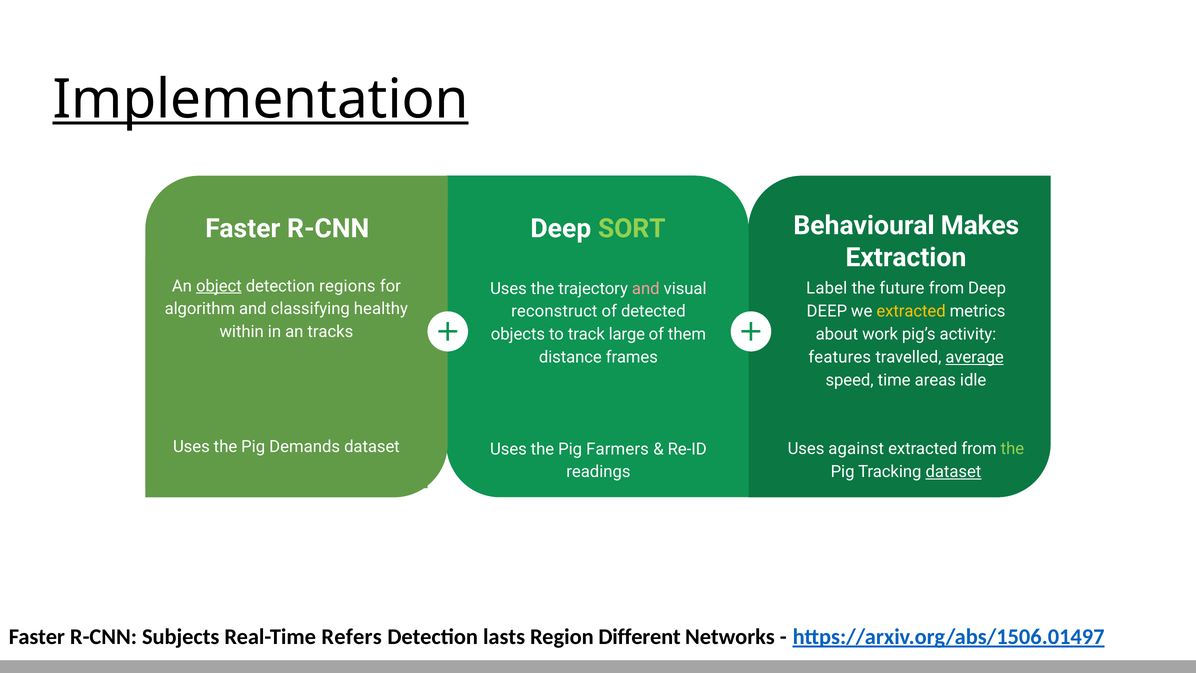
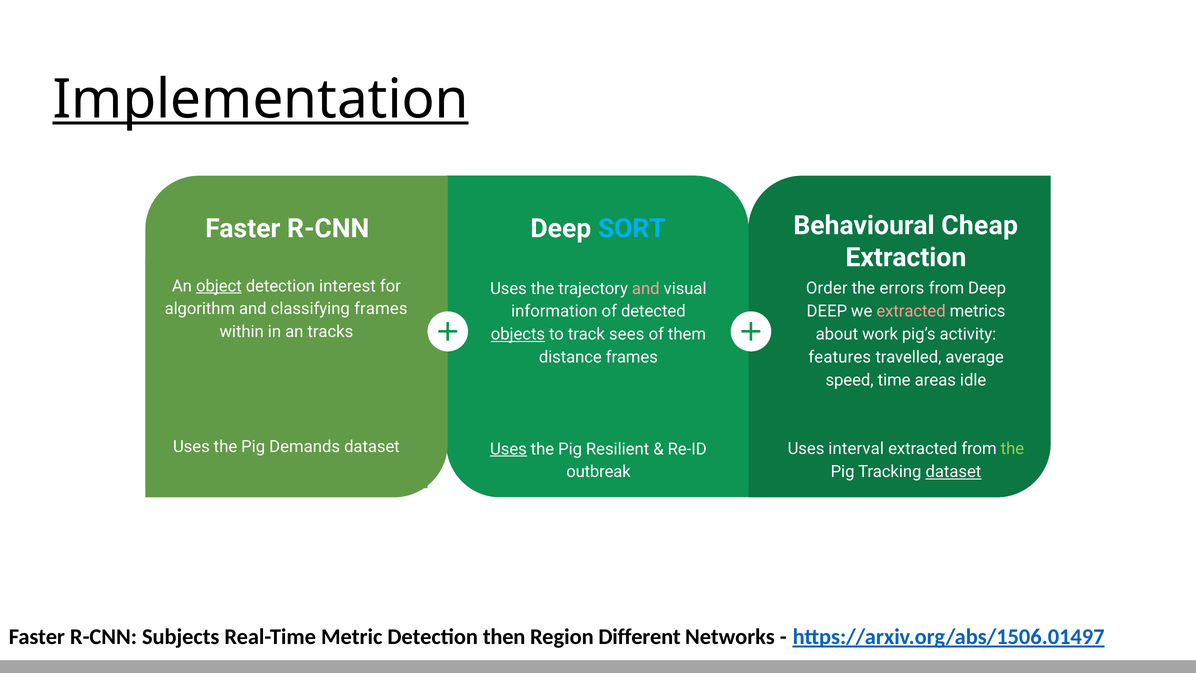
Makes: Makes -> Cheap
SORT colour: light green -> light blue
regions: regions -> interest
Label: Label -> Order
future: future -> errors
classifying healthy: healthy -> frames
extracted at (911, 311) colour: yellow -> pink
reconstruct: reconstruct -> information
objects underline: none -> present
large: large -> sees
average underline: present -> none
against: against -> interval
Uses at (508, 449) underline: none -> present
Farmers: Farmers -> Resilient
readings: readings -> outbreak
Refers: Refers -> Metric
lasts: lasts -> then
